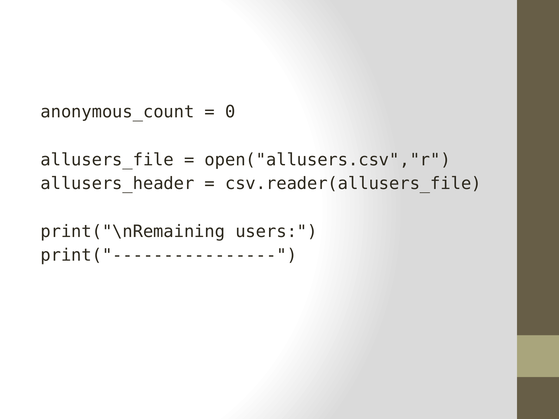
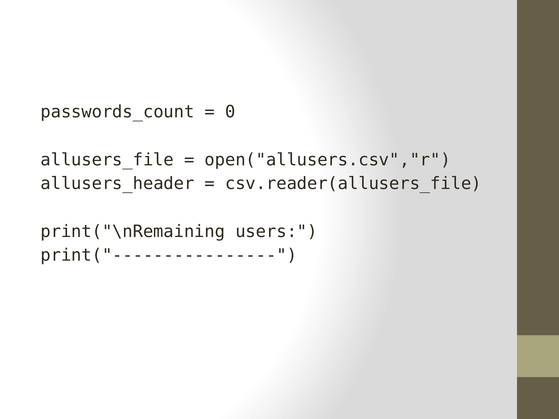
anonymous_count: anonymous_count -> passwords_count
